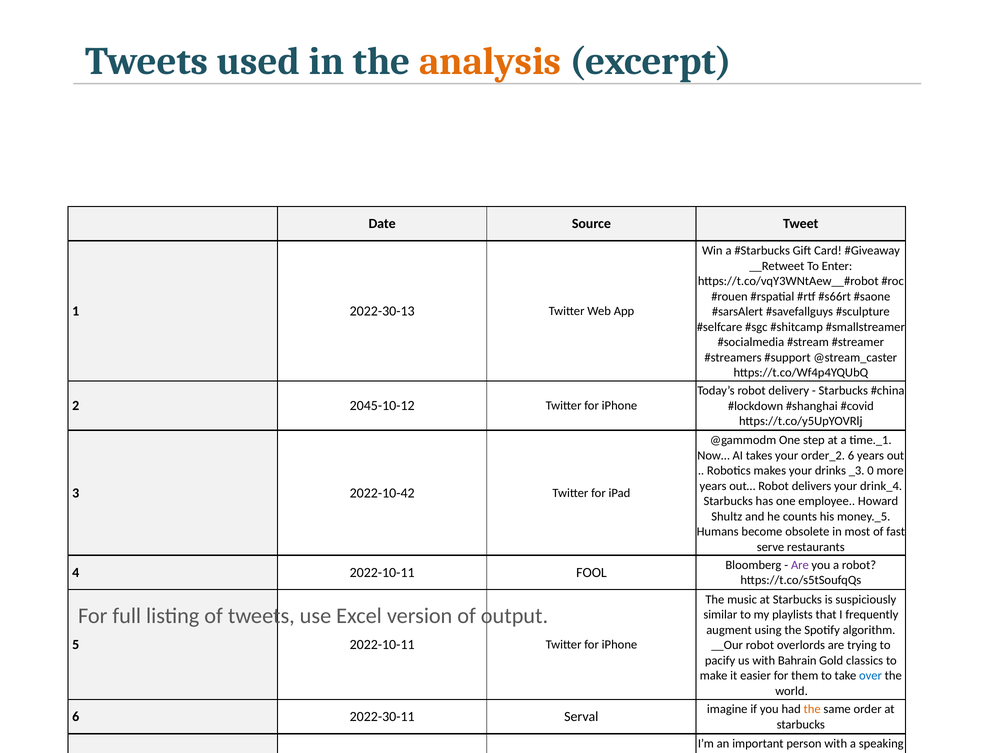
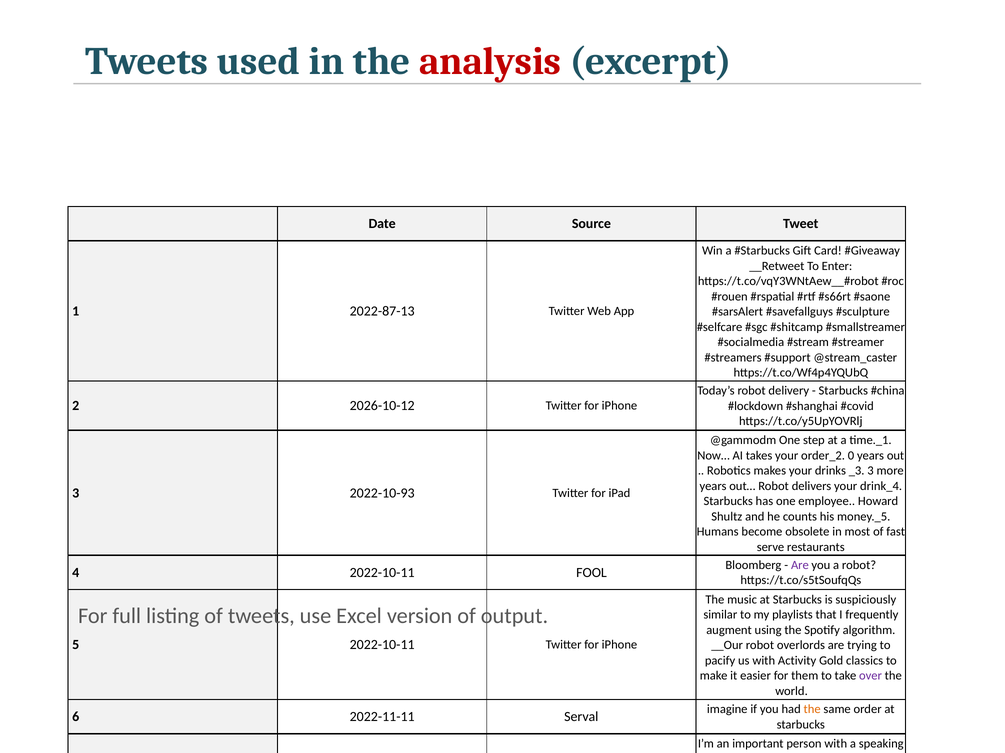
analysis colour: orange -> red
2022-30-13: 2022-30-13 -> 2022-87-13
2045-10-12: 2045-10-12 -> 2026-10-12
6 at (851, 456): 6 -> 0
0 at (871, 471): 0 -> 3
2022-10-42: 2022-10-42 -> 2022-10-93
Bahrain: Bahrain -> Activity
over colour: blue -> purple
2022-30-11: 2022-30-11 -> 2022-11-11
